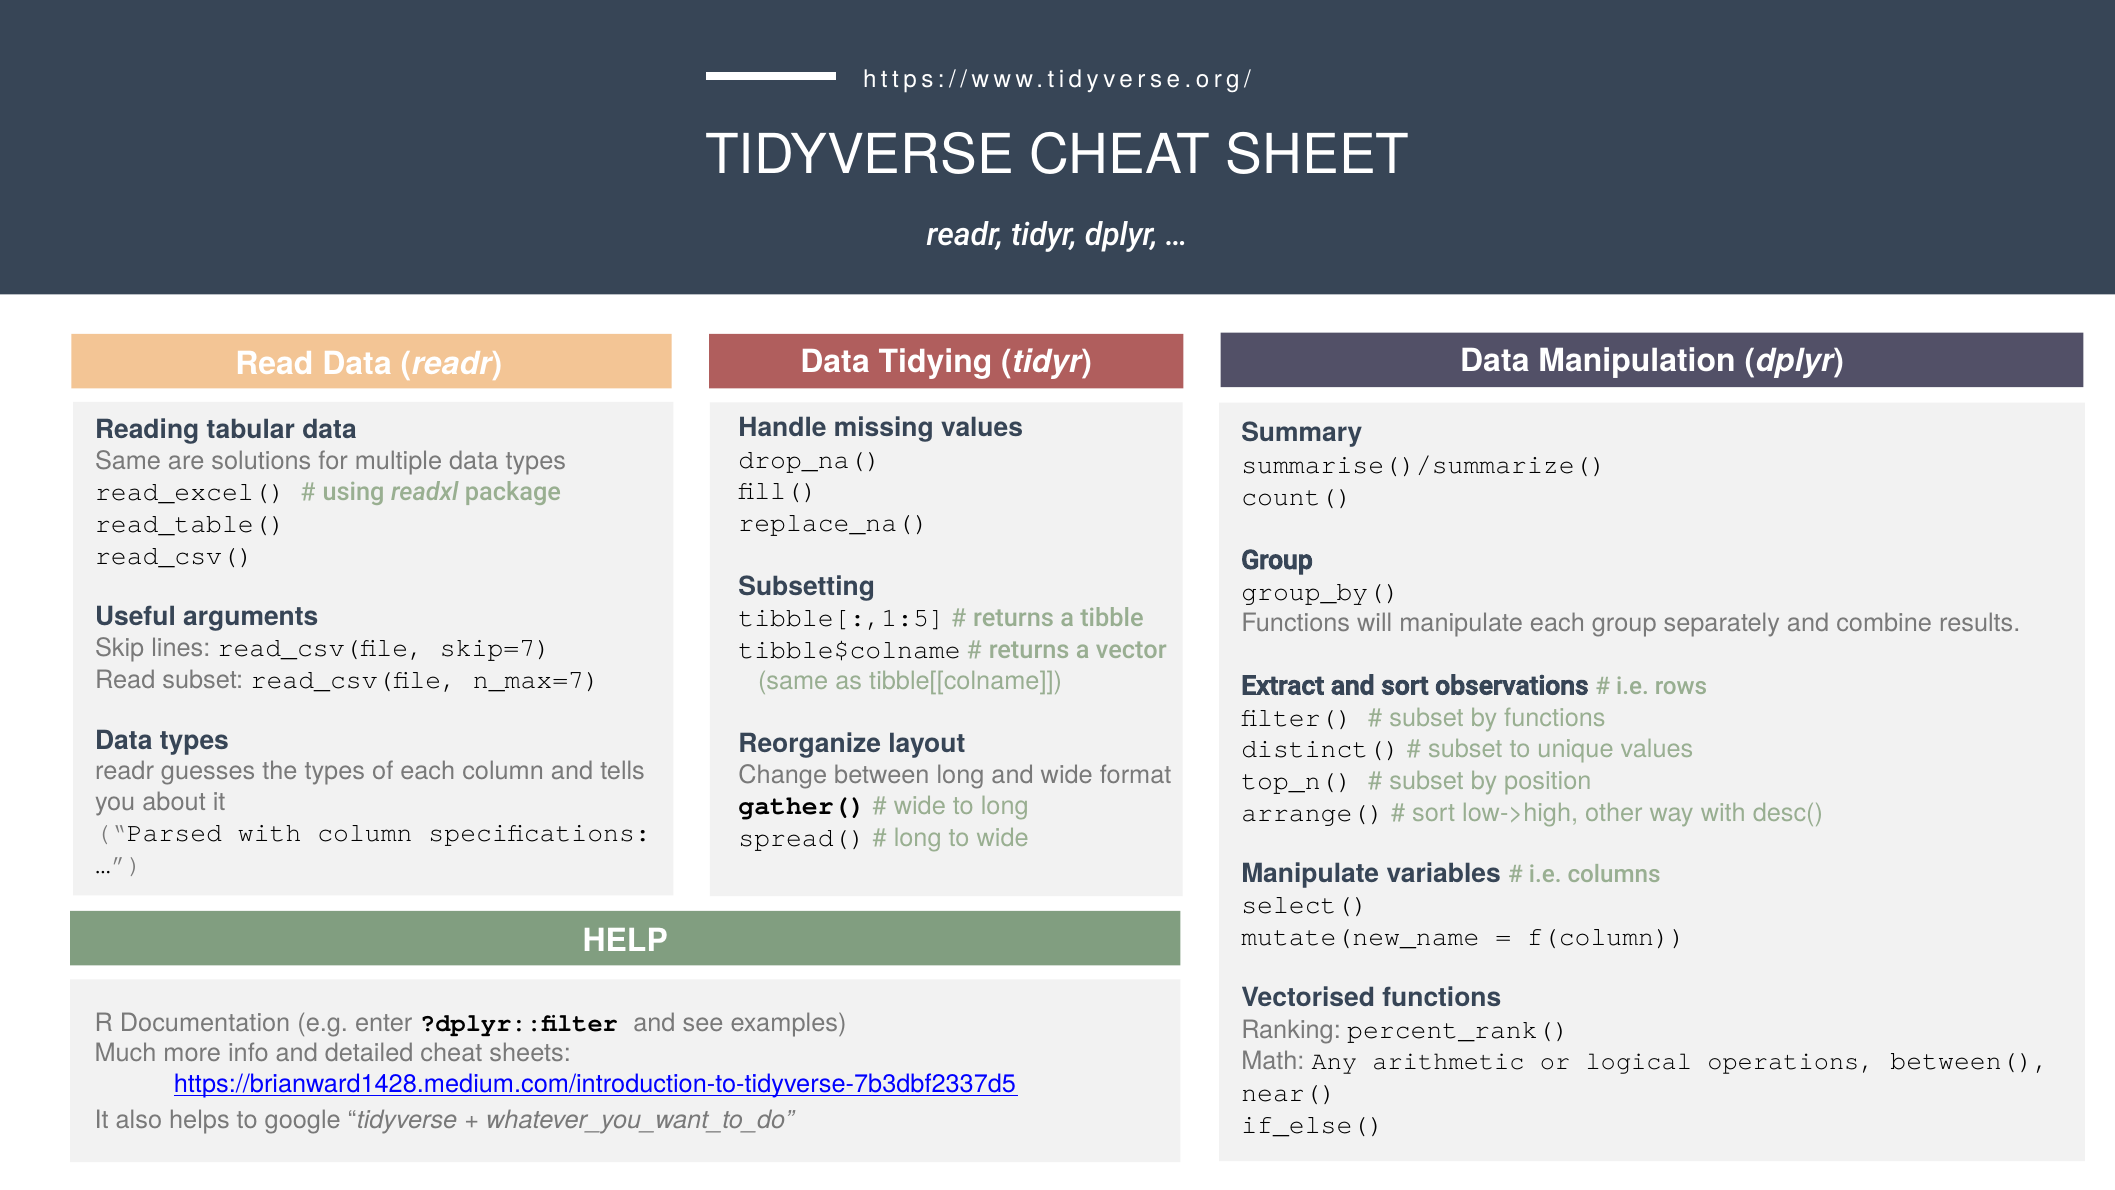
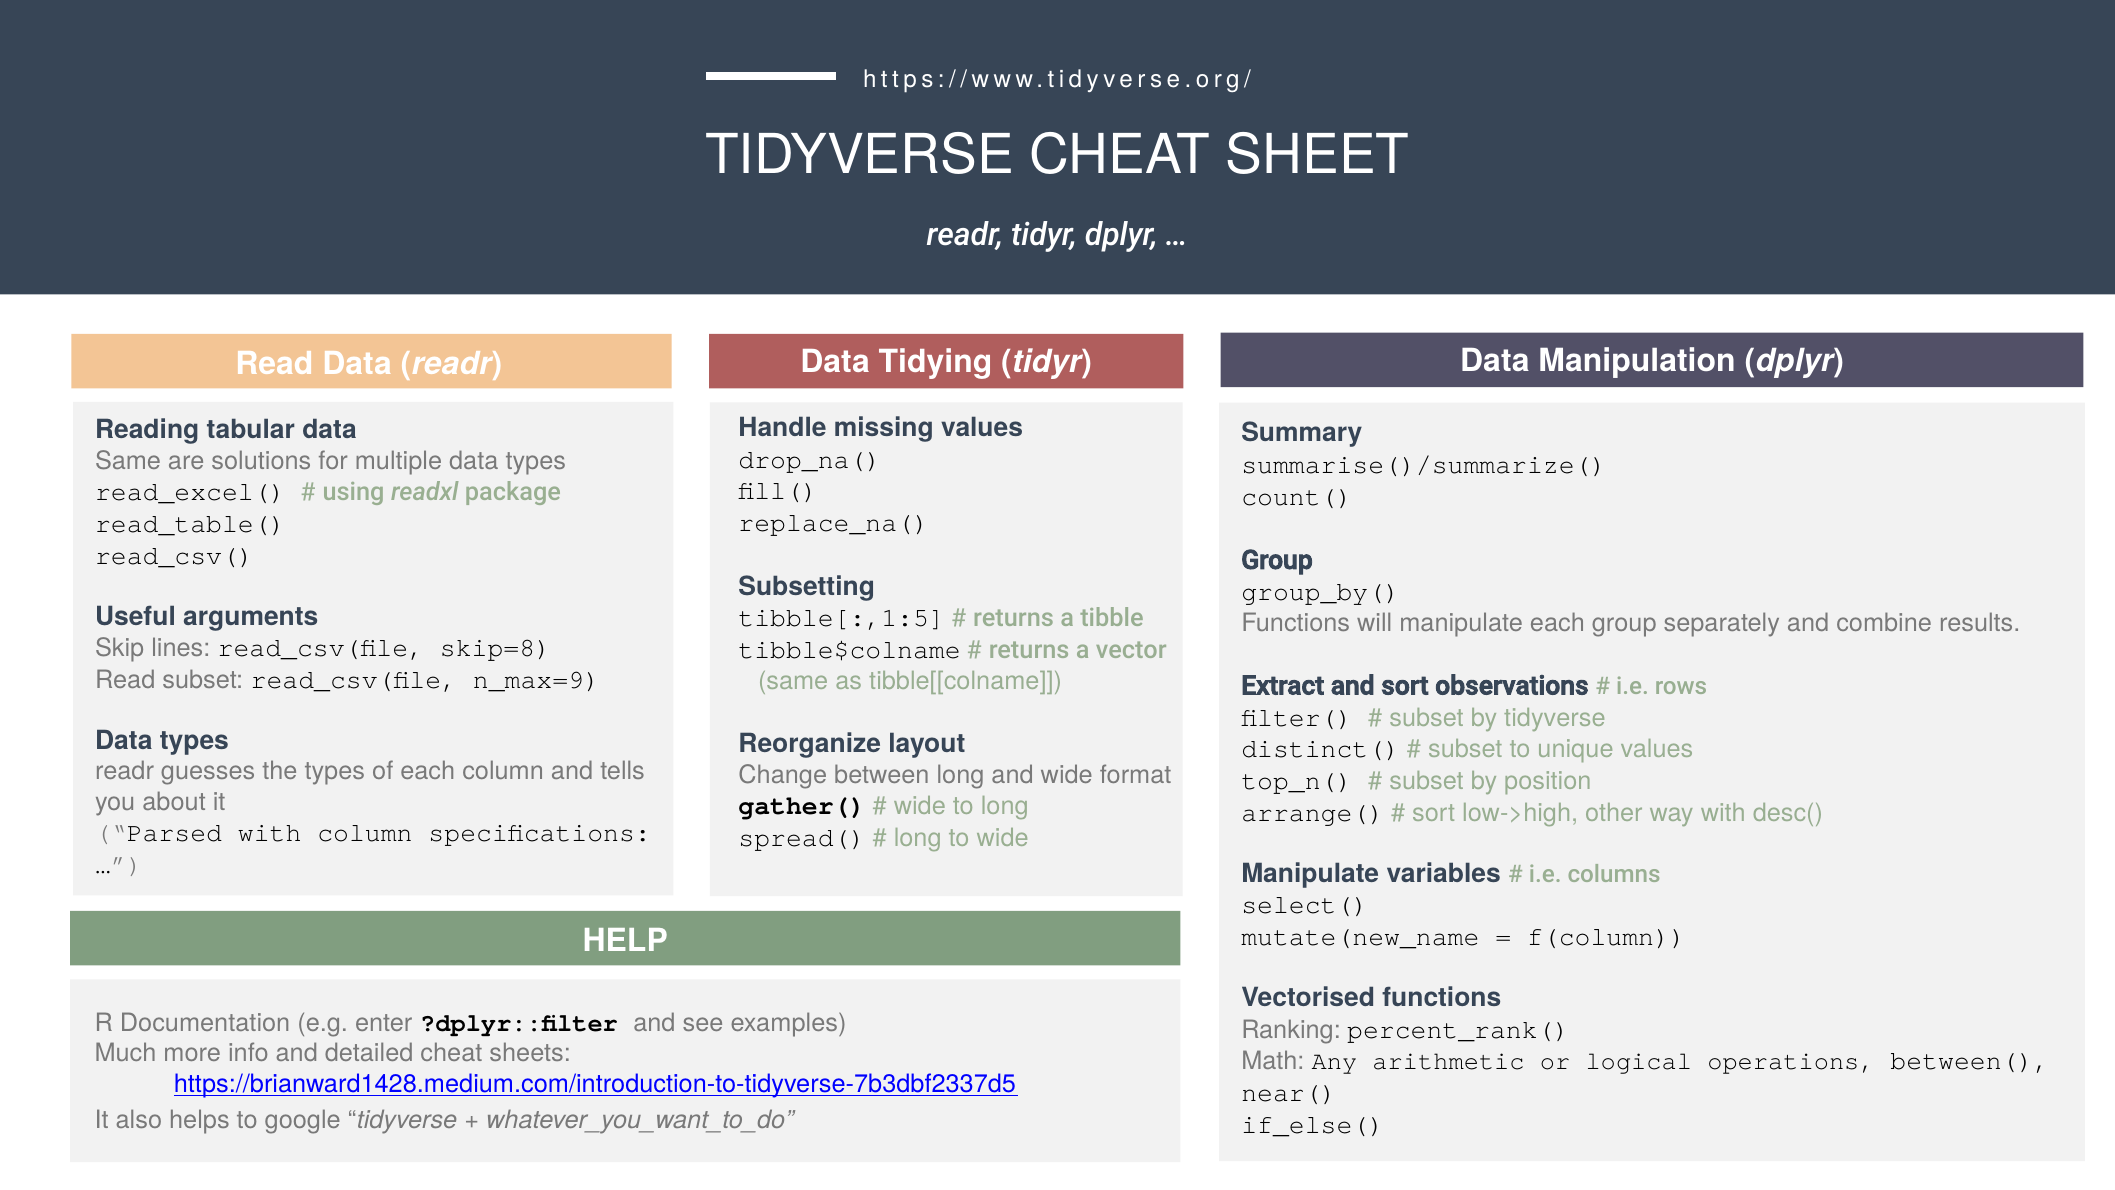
skip=7: skip=7 -> skip=8
n_max=7: n_max=7 -> n_max=9
by functions: functions -> tidyverse
